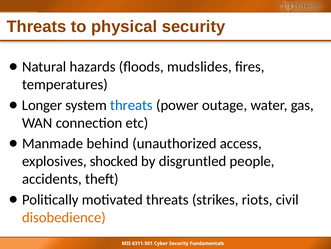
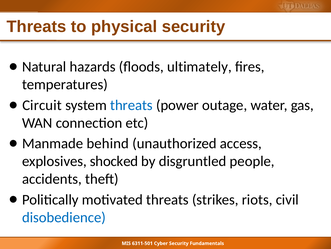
mudslides: mudslides -> ultimately
Longer: Longer -> Circuit
disobedience colour: orange -> blue
